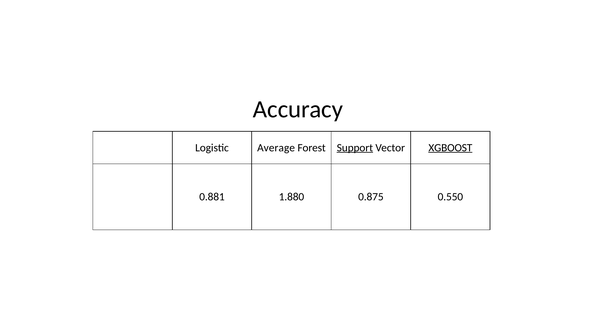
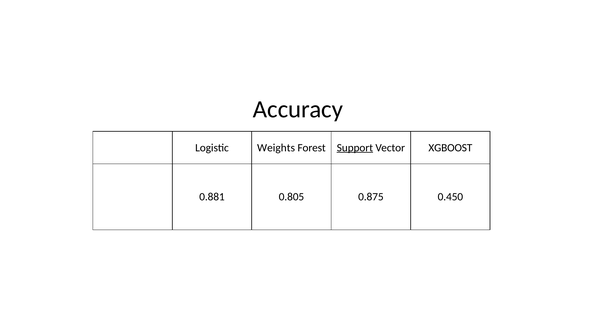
Average: Average -> Weights
XGBOOST underline: present -> none
1.880: 1.880 -> 0.805
0.550: 0.550 -> 0.450
